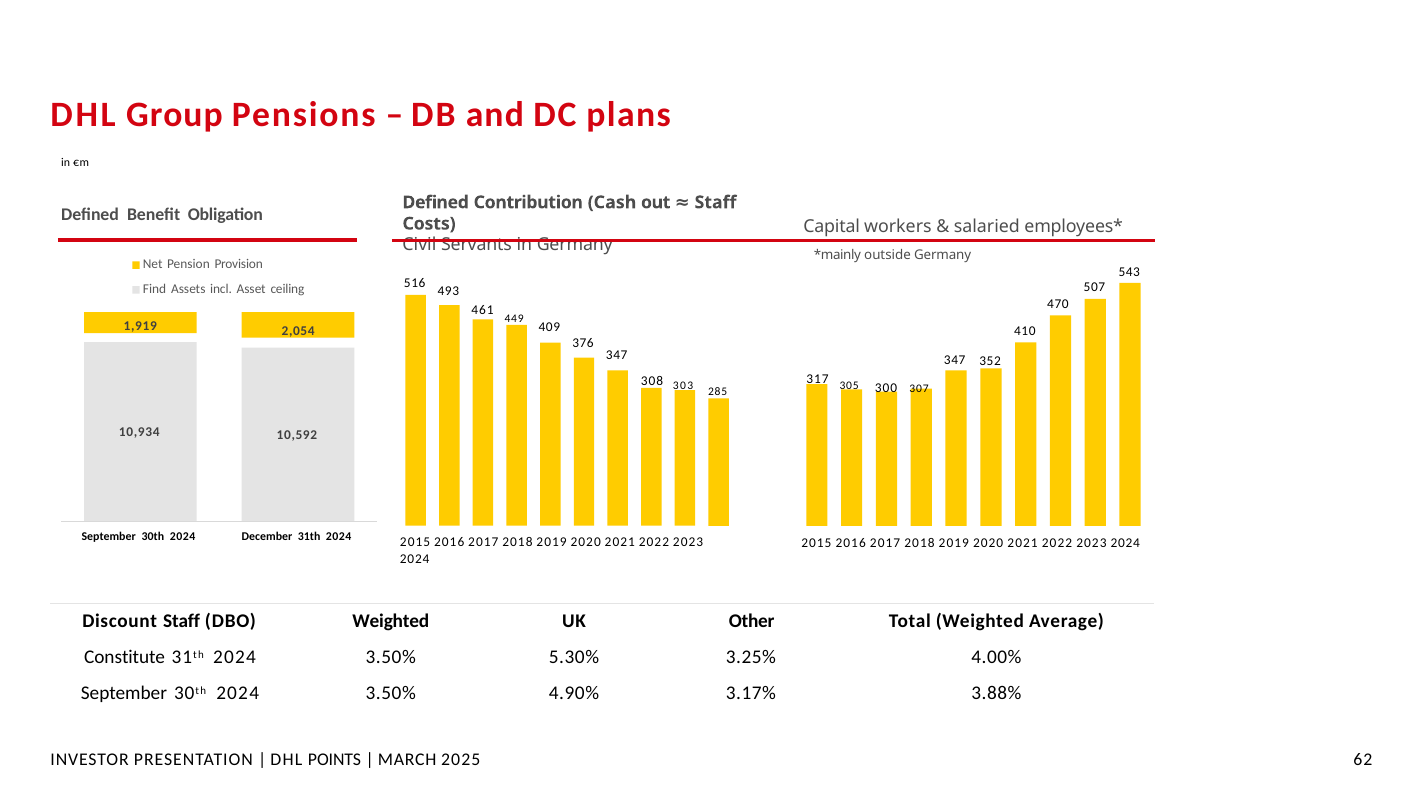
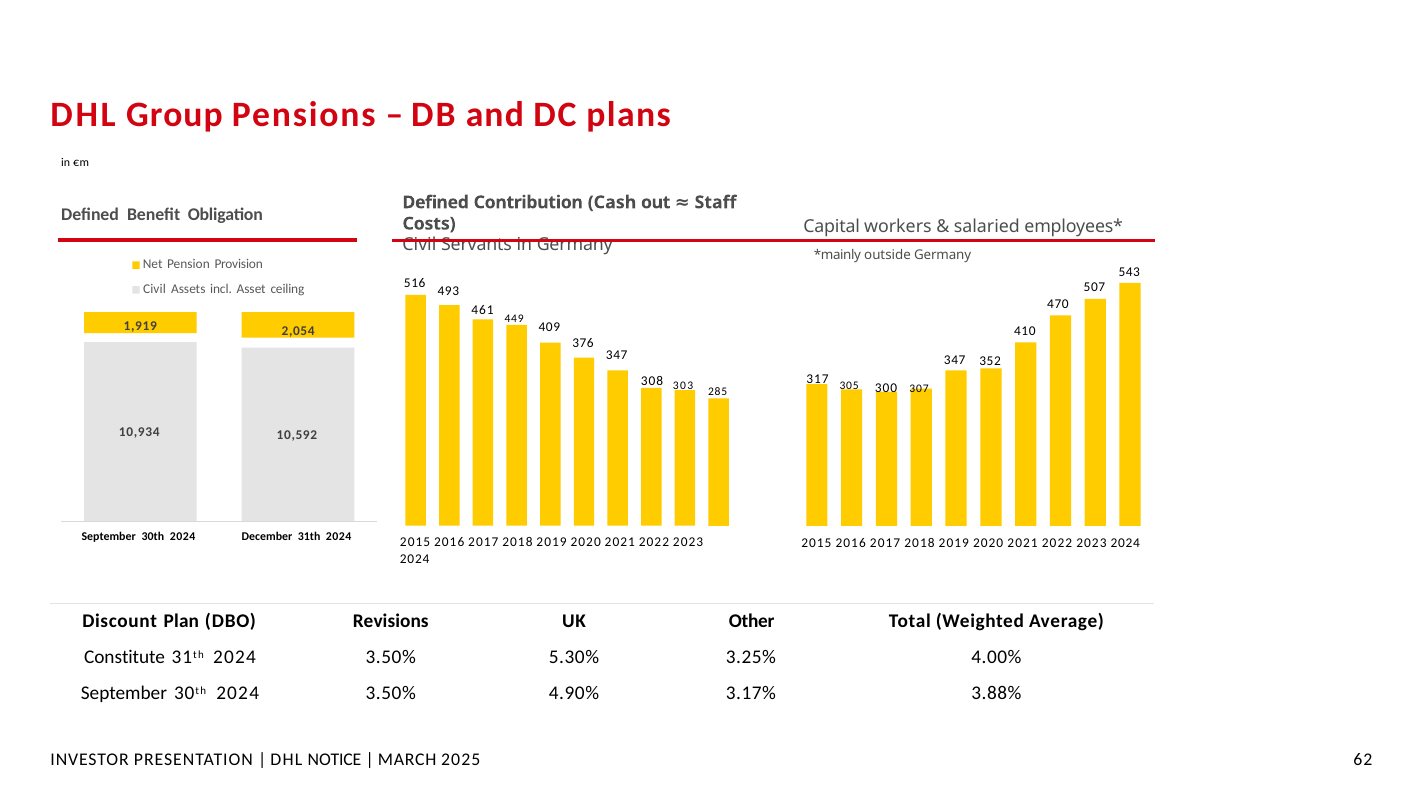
Find at (155, 289): Find -> Civil
Discount Staff: Staff -> Plan
DBO Weighted: Weighted -> Revisions
POINTS: POINTS -> NOTICE
